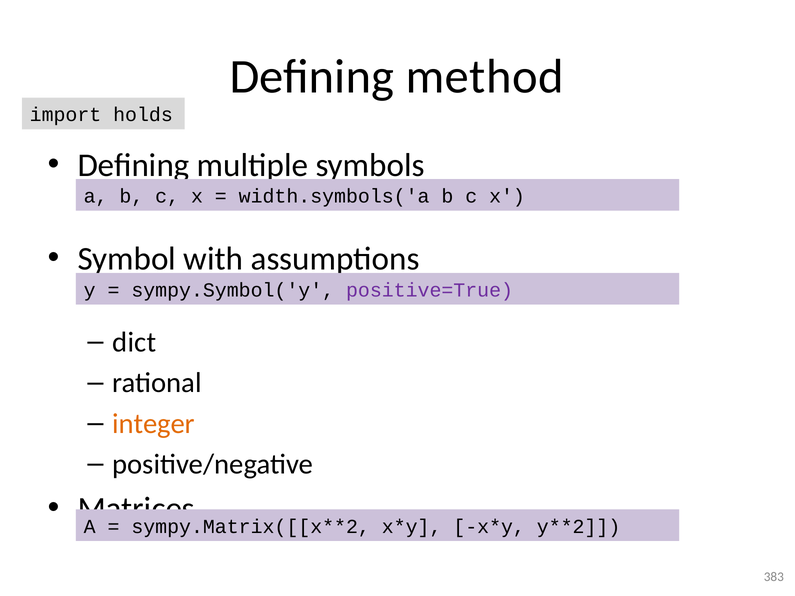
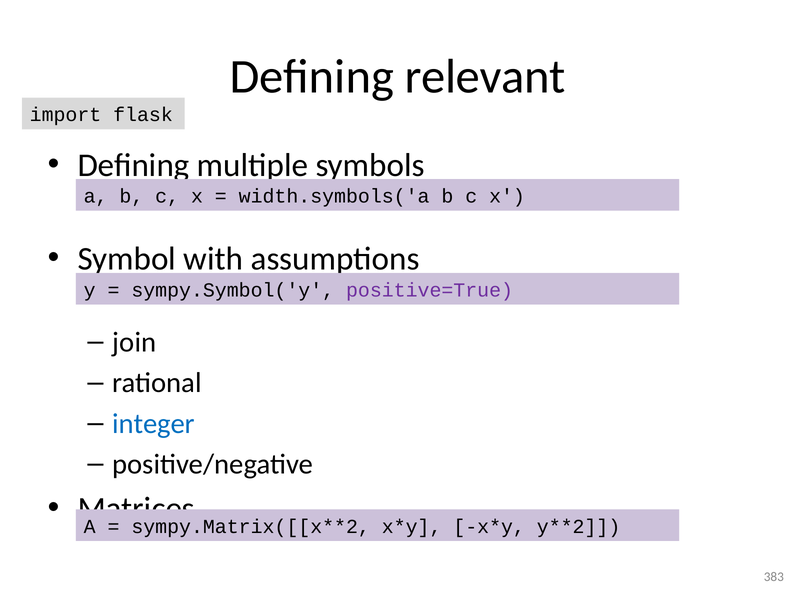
method: method -> relevant
holds: holds -> flask
dict: dict -> join
integer colour: orange -> blue
